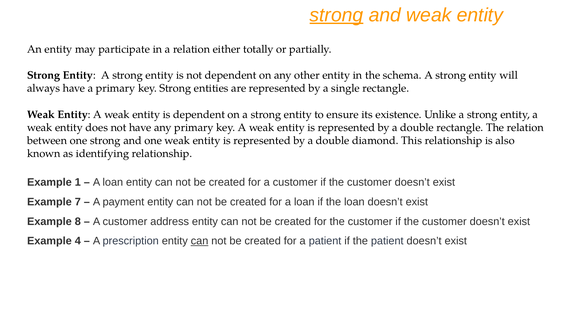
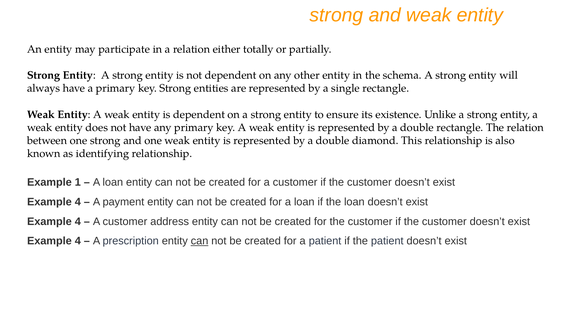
strong at (336, 15) underline: present -> none
7 at (78, 202): 7 -> 4
8 at (78, 222): 8 -> 4
